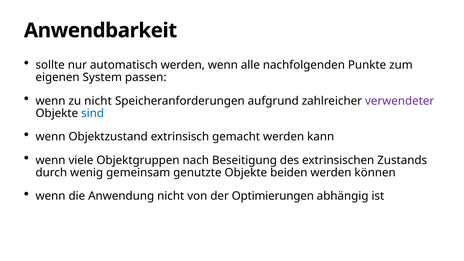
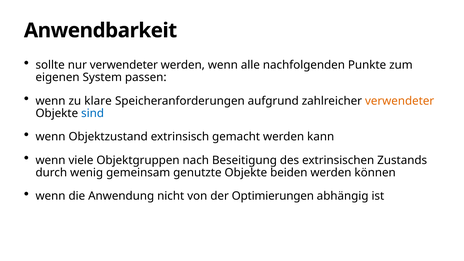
nur automatisch: automatisch -> verwendeter
zu nicht: nicht -> klare
verwendeter at (400, 101) colour: purple -> orange
